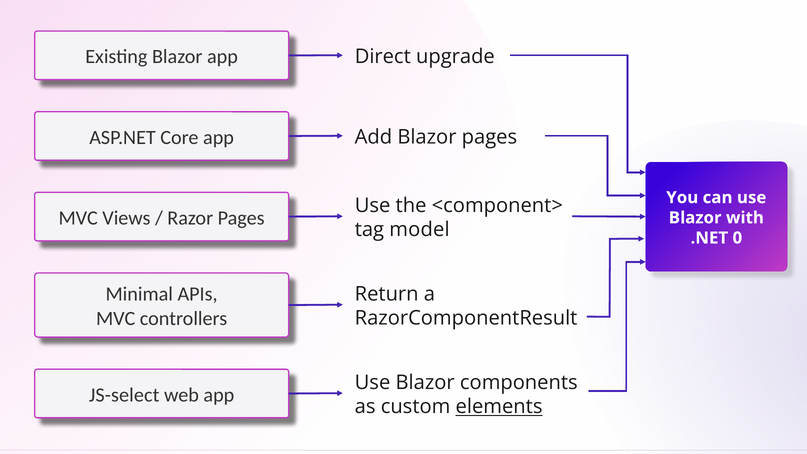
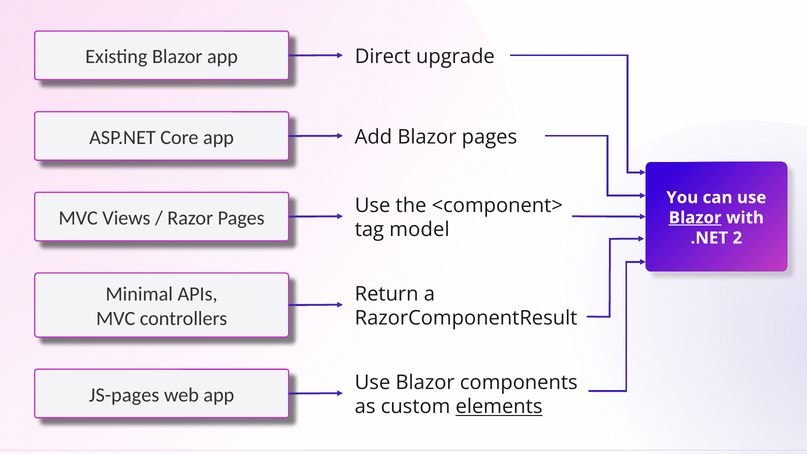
Blazor at (695, 218) underline: none -> present
0: 0 -> 2
JS-select: JS-select -> JS-pages
